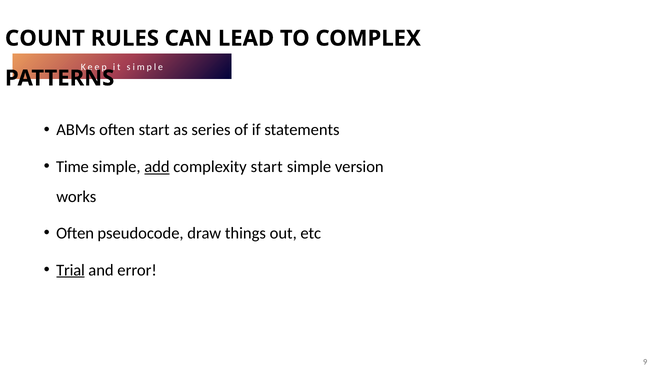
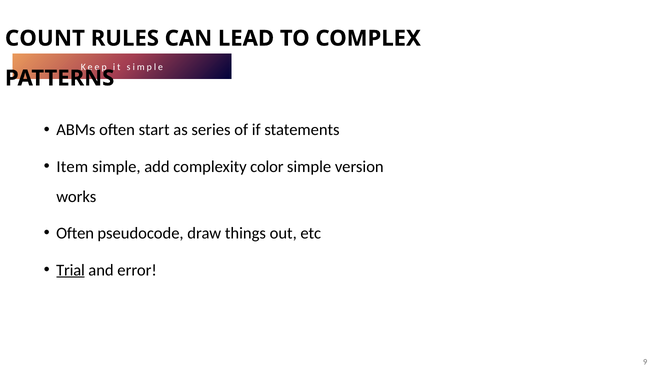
Time: Time -> Item
add underline: present -> none
complexity start: start -> color
